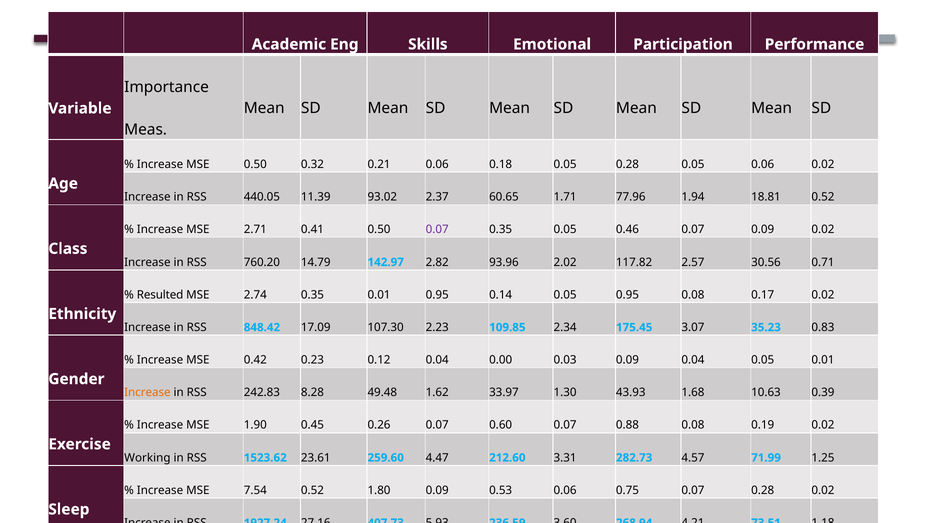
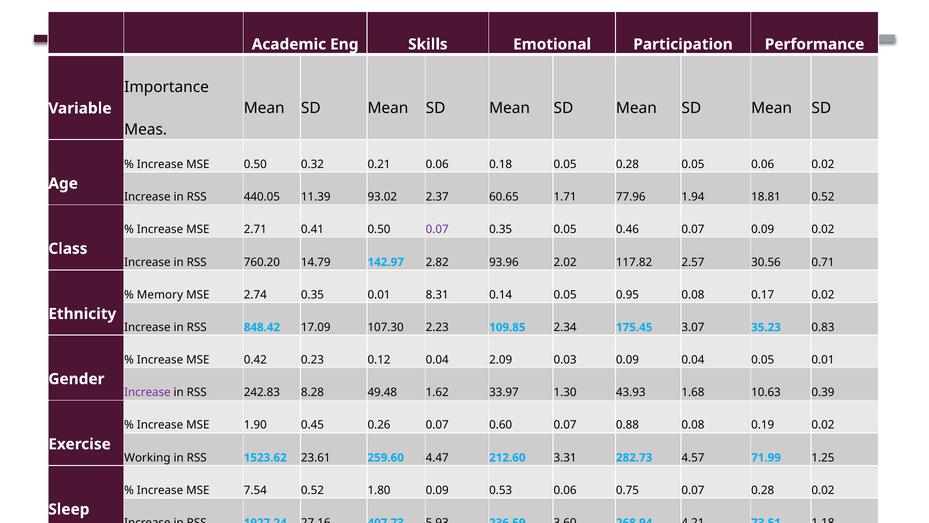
Resulted: Resulted -> Memory
0.01 0.95: 0.95 -> 8.31
0.00: 0.00 -> 2.09
Increase at (147, 392) colour: orange -> purple
